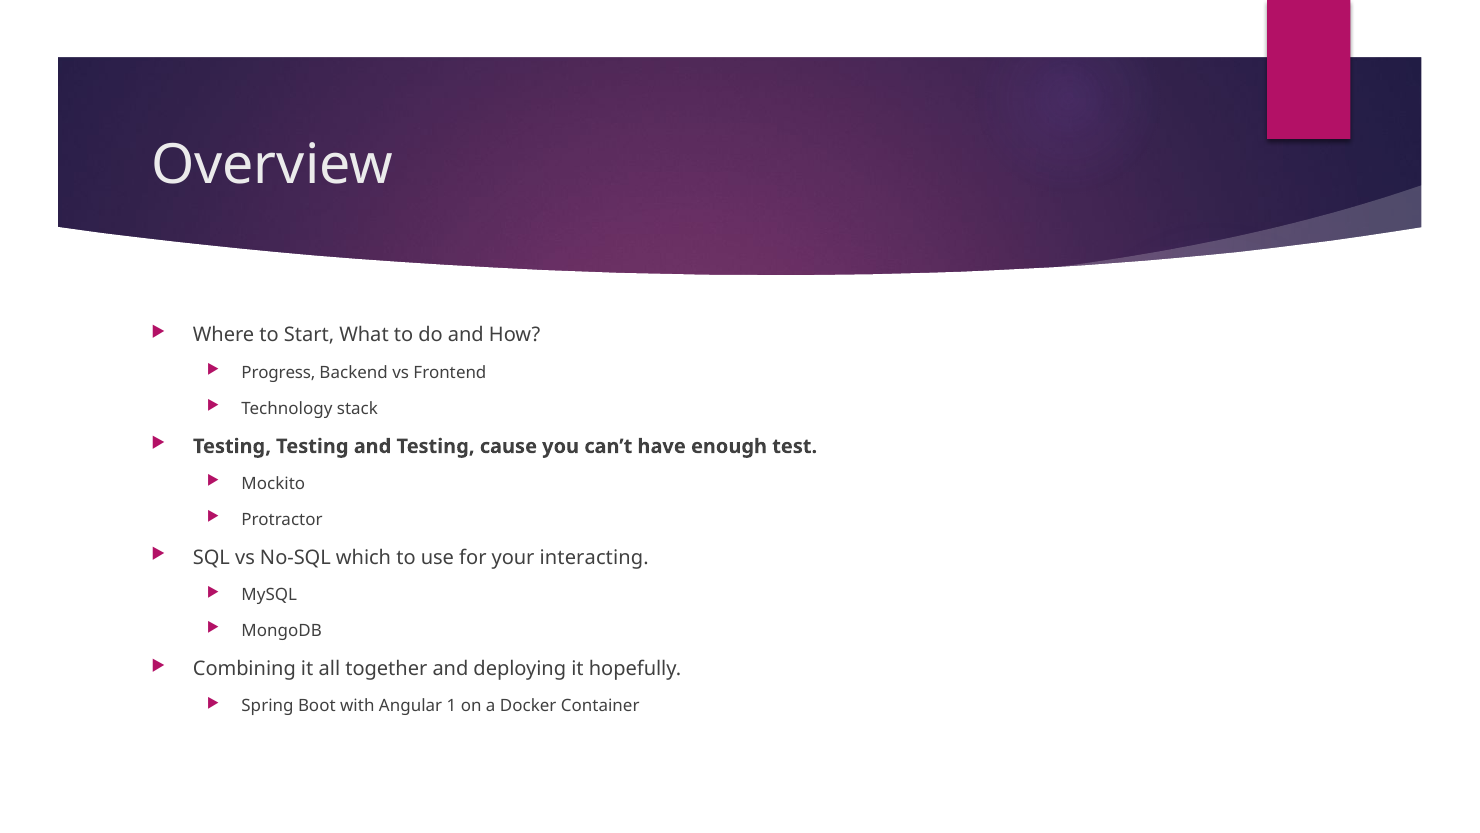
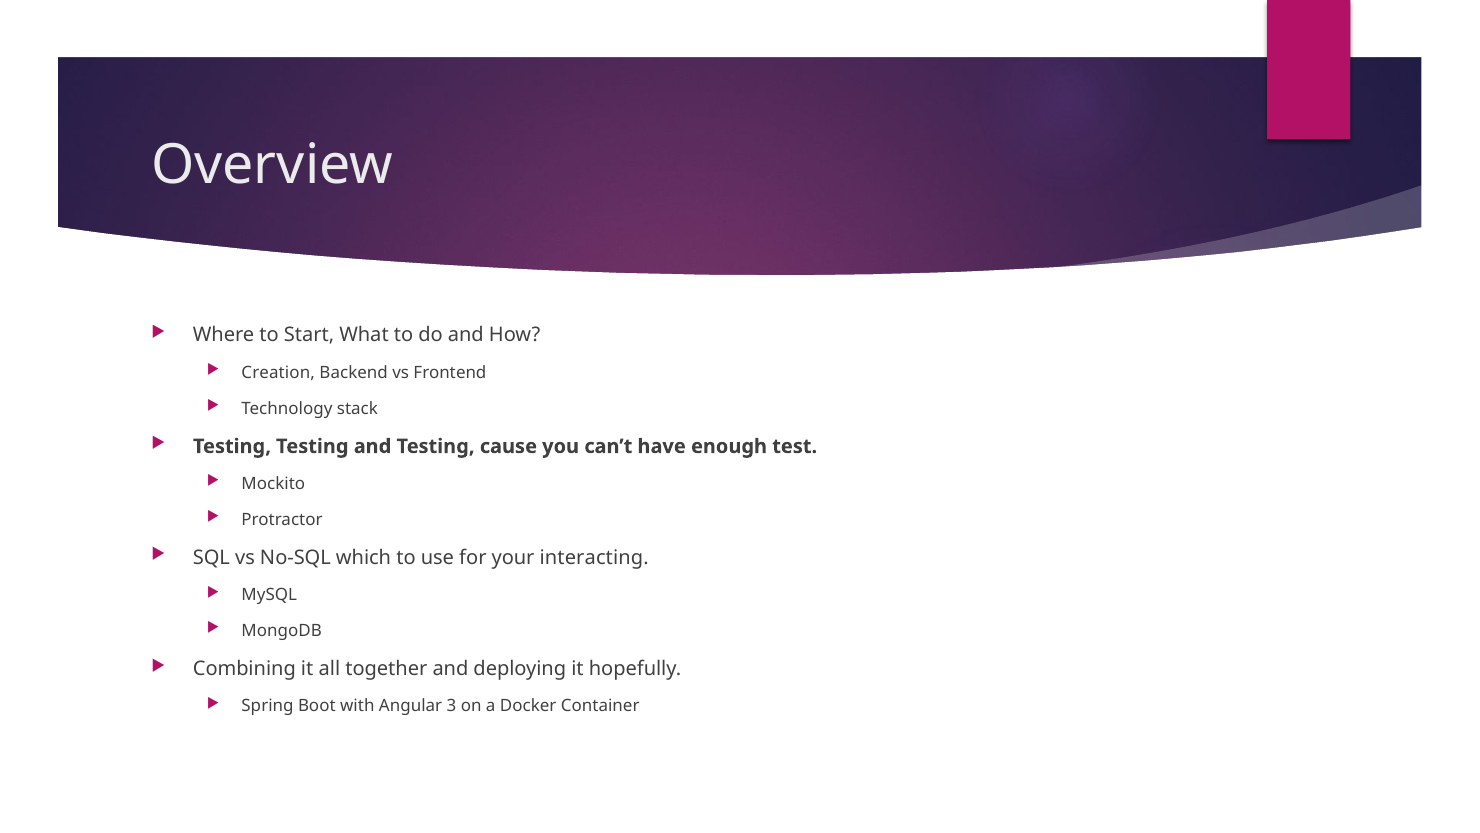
Progress: Progress -> Creation
1: 1 -> 3
